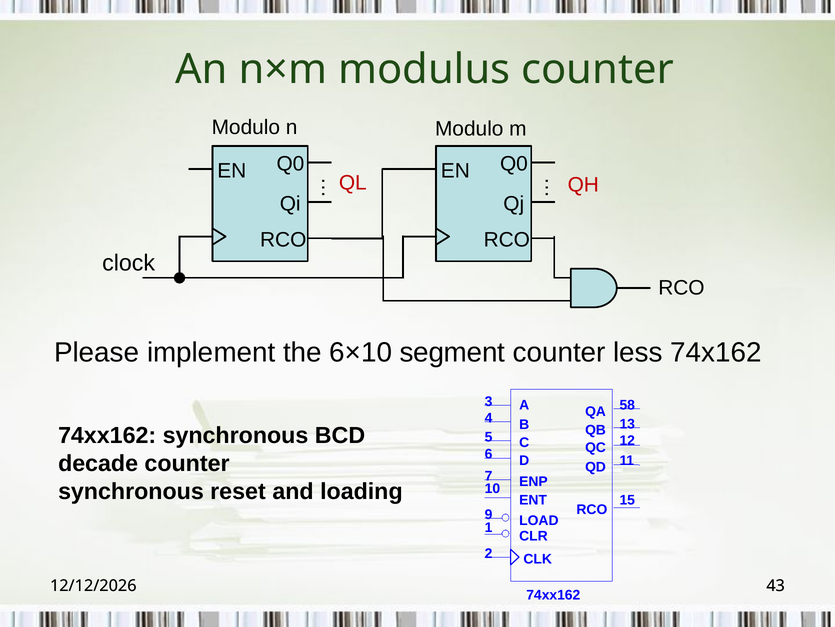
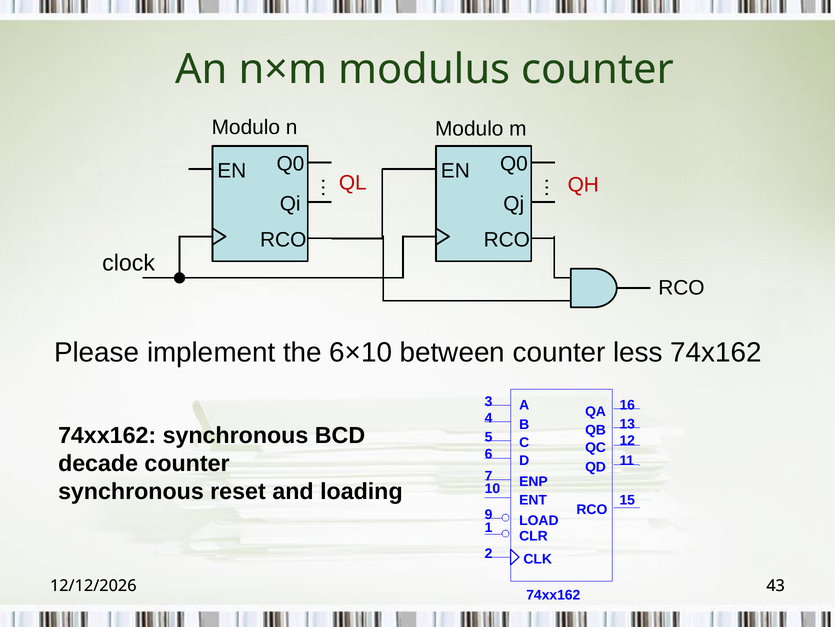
segment: segment -> between
58: 58 -> 16
